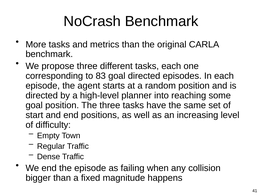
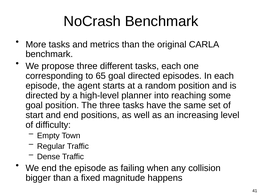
83: 83 -> 65
